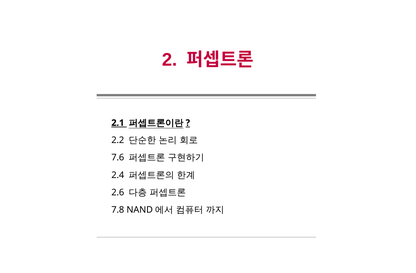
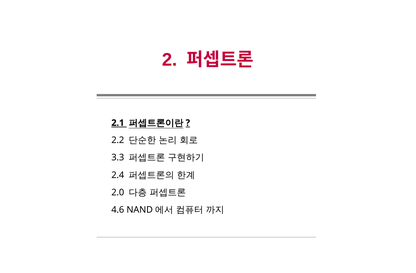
7.6: 7.6 -> 3.3
2.6: 2.6 -> 2.0
7.8: 7.8 -> 4.6
